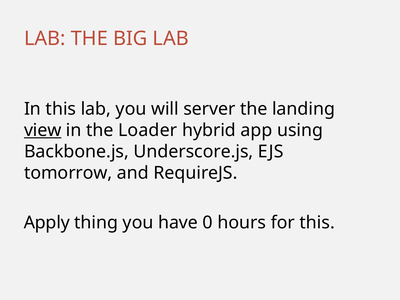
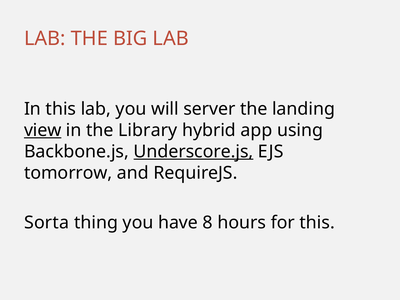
Loader: Loader -> Library
Underscore.js underline: none -> present
Apply: Apply -> Sorta
0: 0 -> 8
